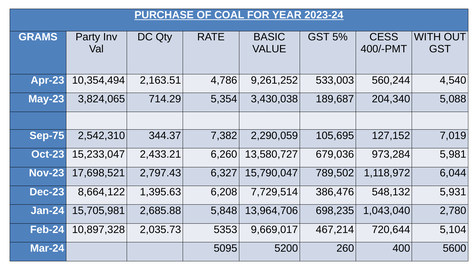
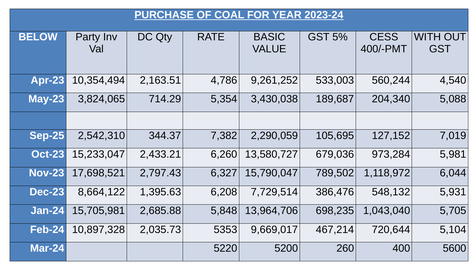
GRAMS: GRAMS -> BELOW
Sep-75: Sep-75 -> Sep-25
2,780: 2,780 -> 5,705
5095: 5095 -> 5220
